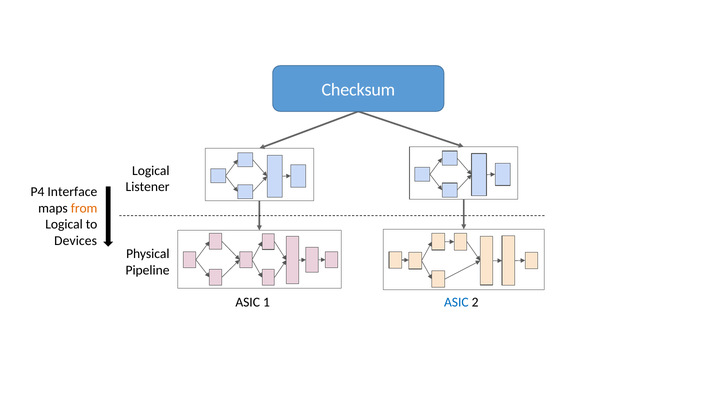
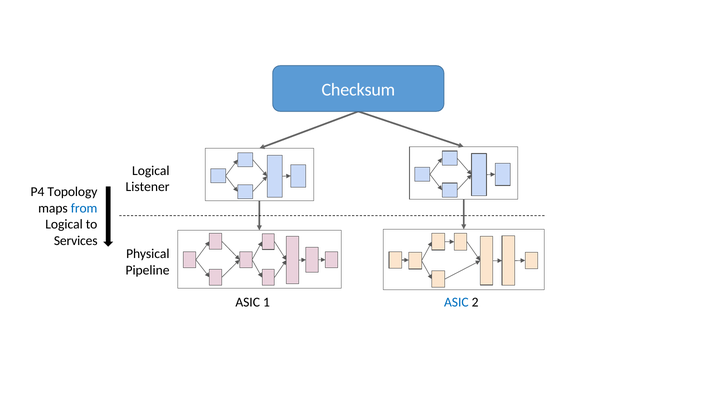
Interface: Interface -> Topology
from colour: orange -> blue
Devices: Devices -> Services
